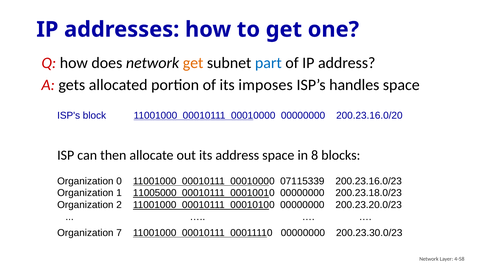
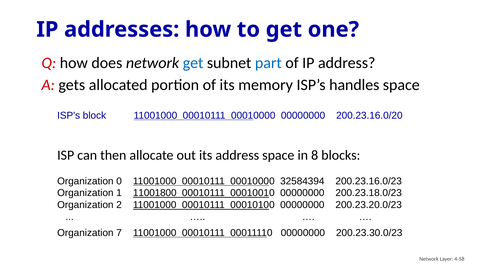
get at (193, 63) colour: orange -> blue
imposes: imposes -> memory
07115339: 07115339 -> 32584394
11005000: 11005000 -> 11001800
